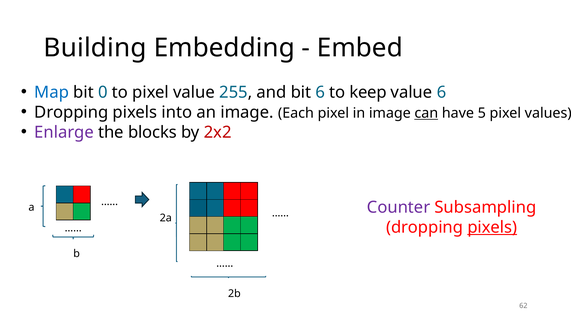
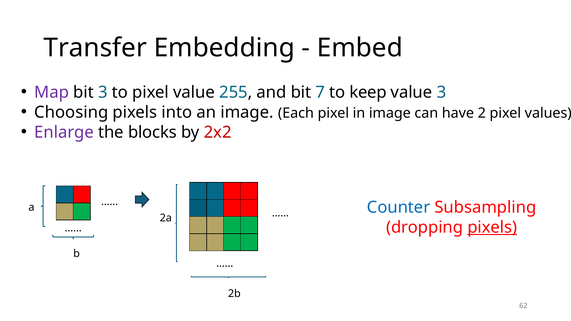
Building: Building -> Transfer
Map colour: blue -> purple
bit 0: 0 -> 3
bit 6: 6 -> 7
value 6: 6 -> 3
Dropping at (71, 112): Dropping -> Choosing
can underline: present -> none
5: 5 -> 2
Counter colour: purple -> blue
